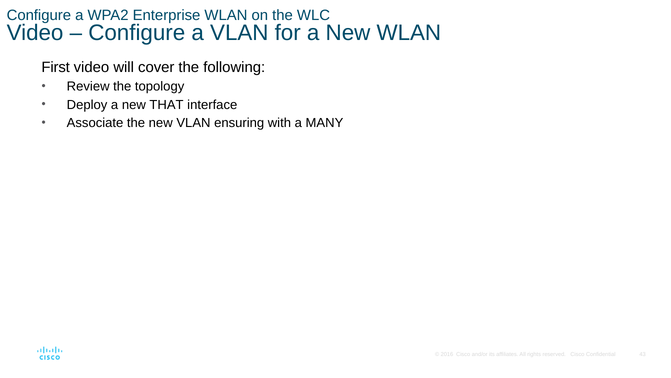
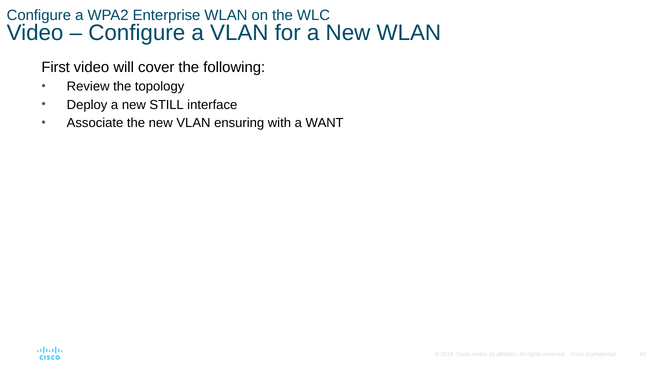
THAT: THAT -> STILL
MANY: MANY -> WANT
